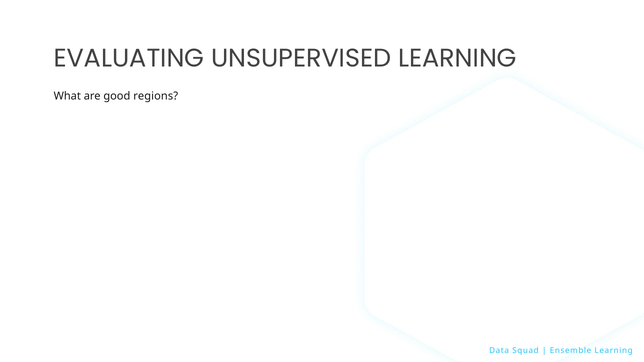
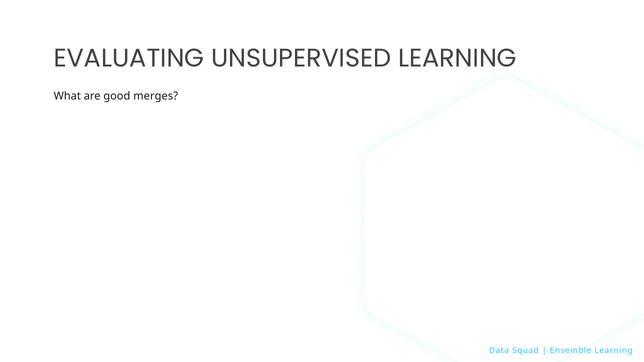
regions: regions -> merges
